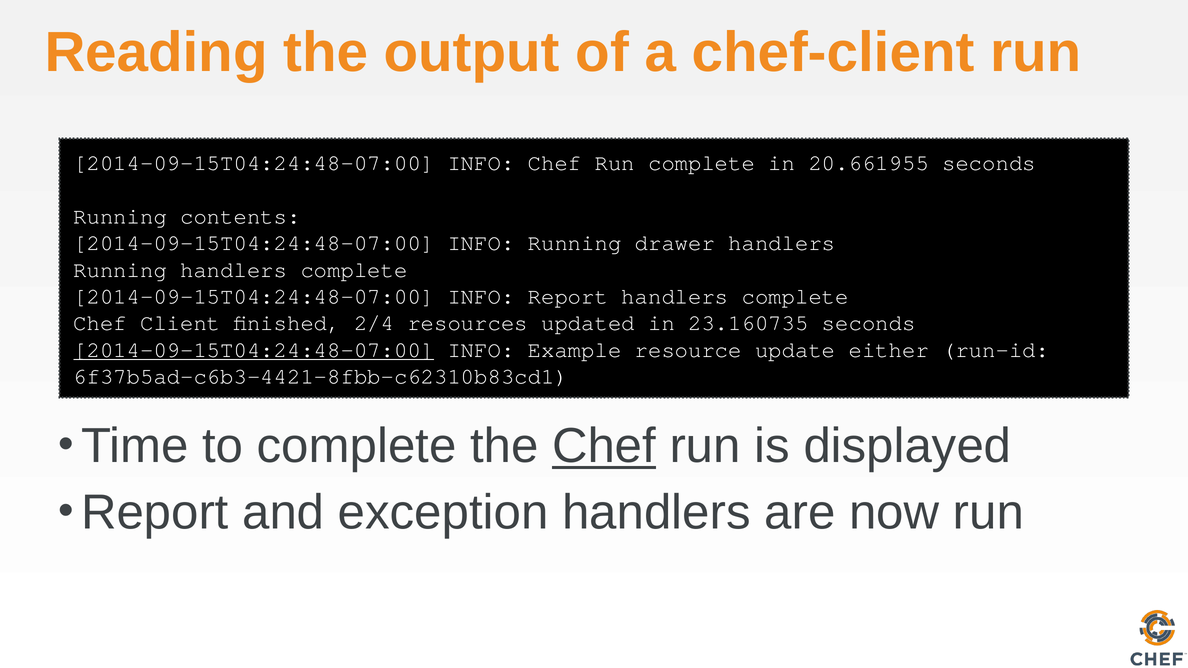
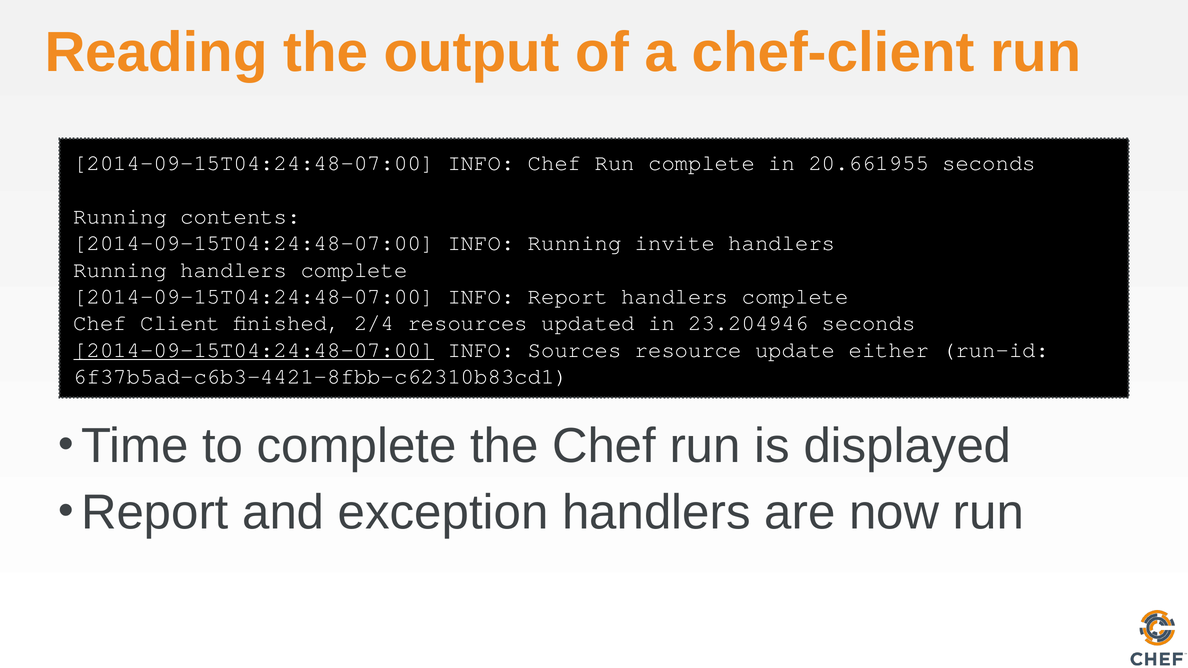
drawer: drawer -> invite
23.160735: 23.160735 -> 23.204946
Example: Example -> Sources
Chef at (604, 446) underline: present -> none
